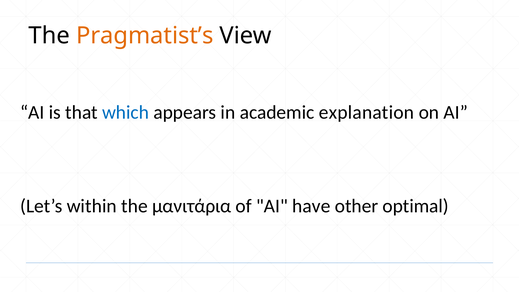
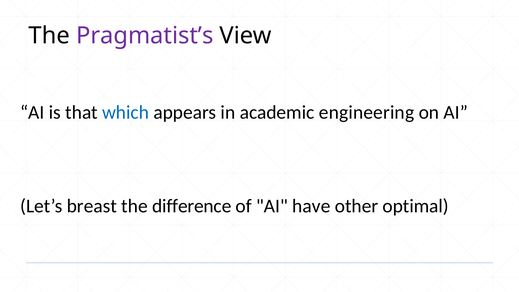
Pragmatist’s colour: orange -> purple
explanation: explanation -> engineering
within: within -> breast
μανιτάρια: μανιτάρια -> difference
